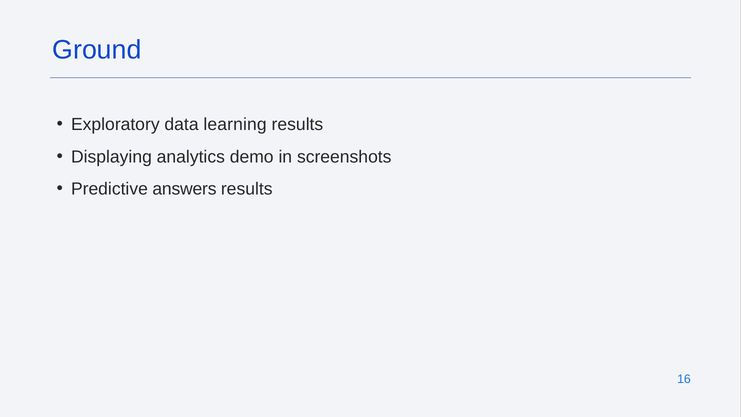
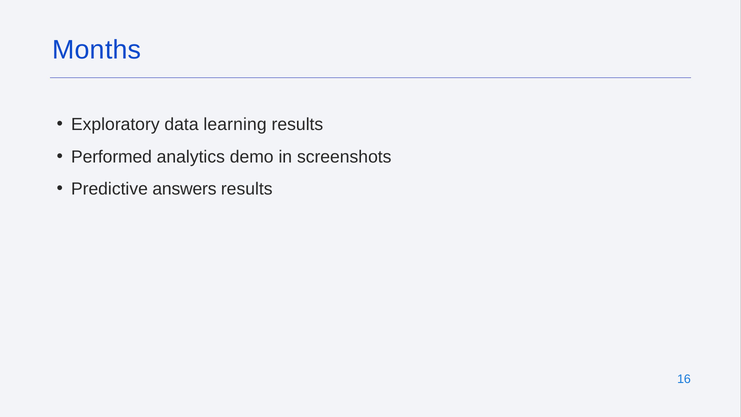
Ground: Ground -> Months
Displaying: Displaying -> Performed
